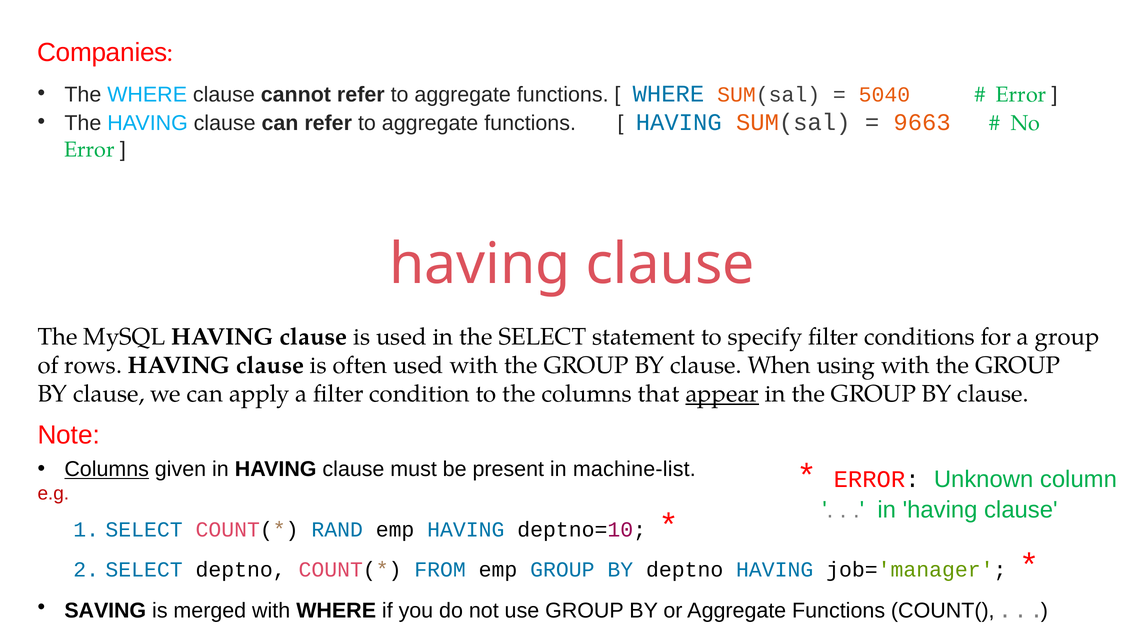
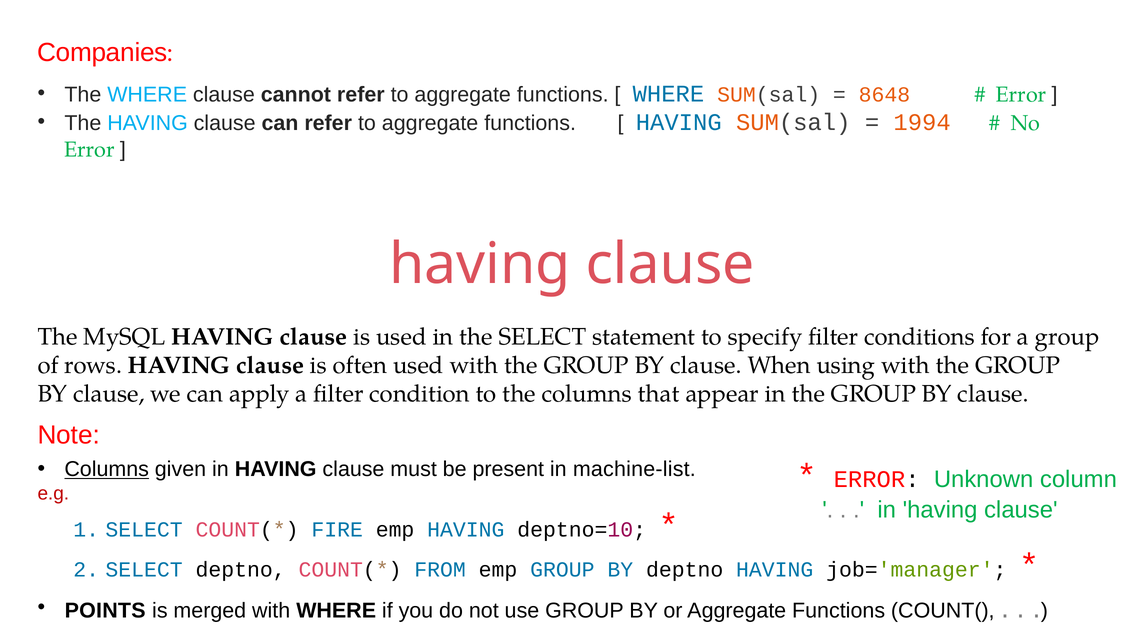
5040: 5040 -> 8648
9663: 9663 -> 1994
appear underline: present -> none
RAND: RAND -> FIRE
SAVING: SAVING -> POINTS
